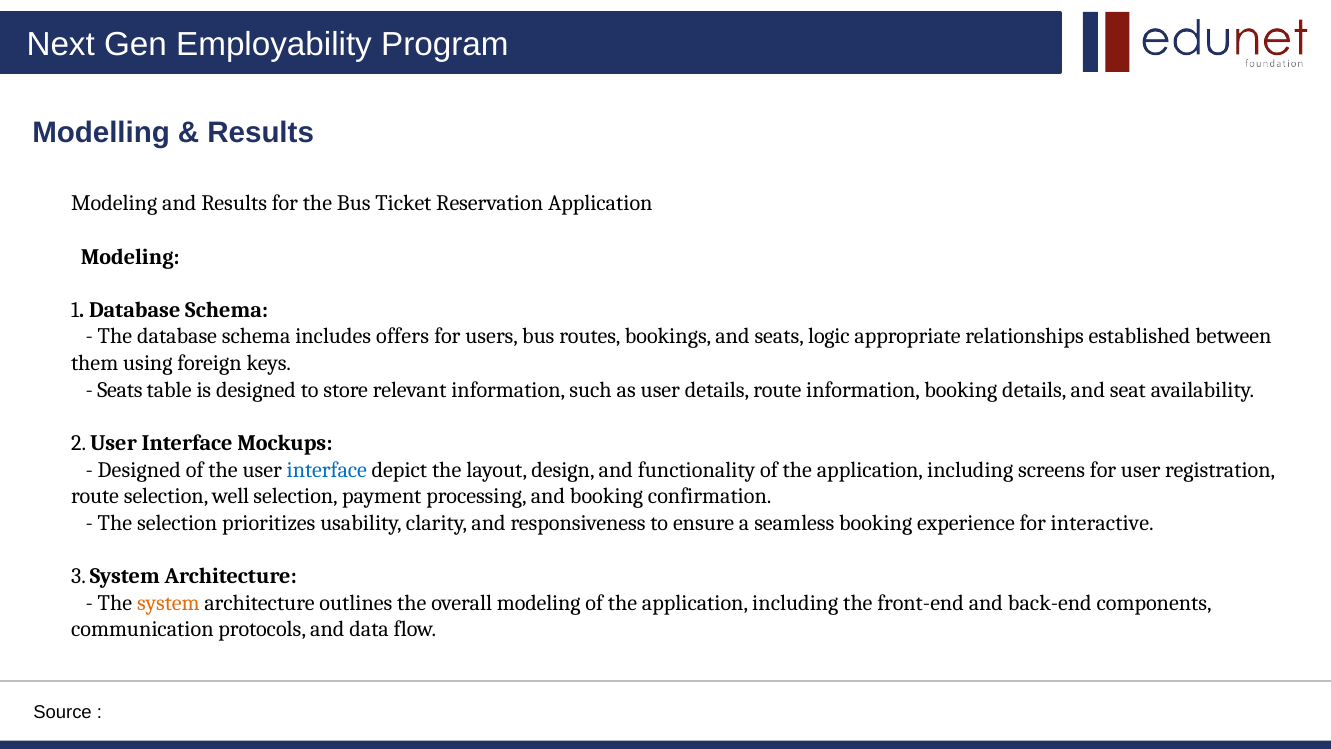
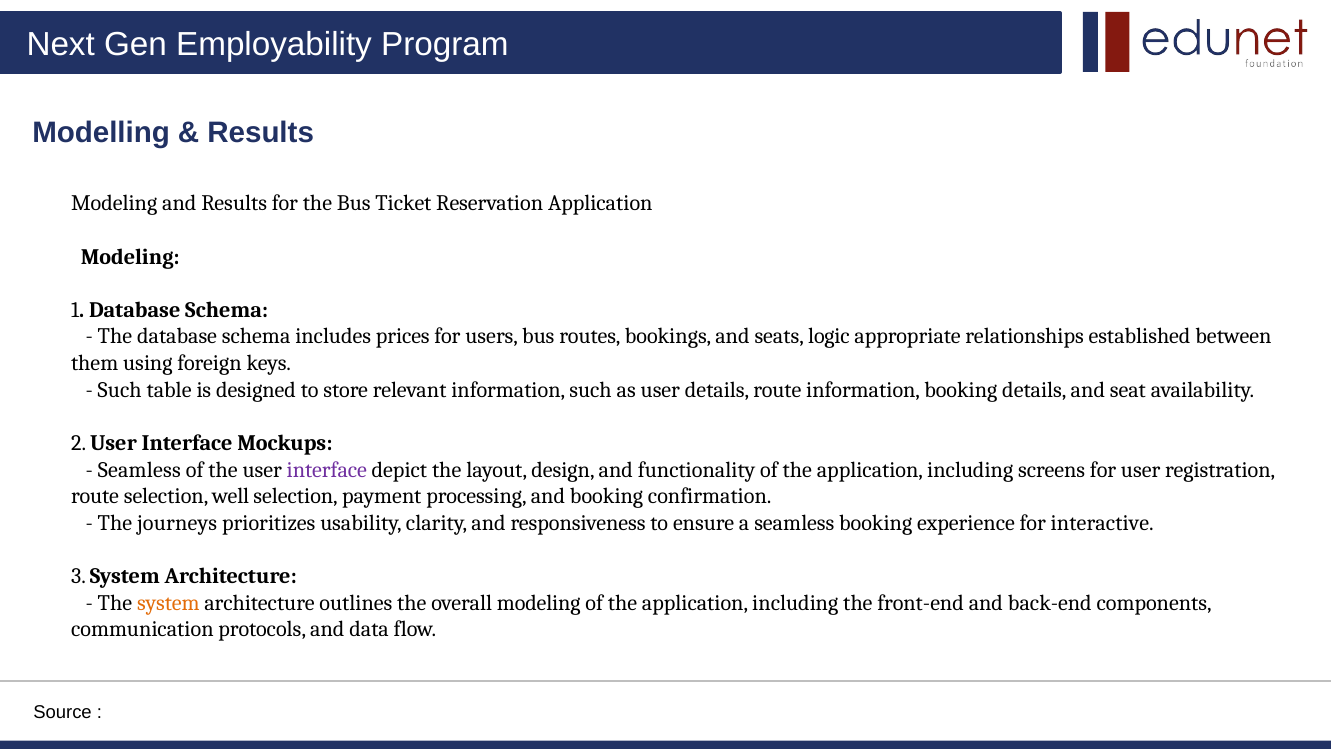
offers: offers -> prices
Seats at (120, 390): Seats -> Such
Designed at (139, 470): Designed -> Seamless
interface at (327, 470) colour: blue -> purple
The selection: selection -> journeys
